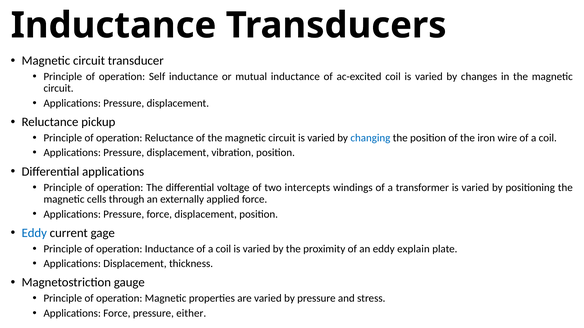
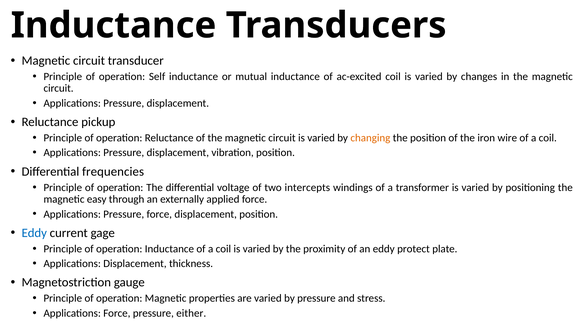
changing colour: blue -> orange
Differential applications: applications -> frequencies
cells: cells -> easy
explain: explain -> protect
